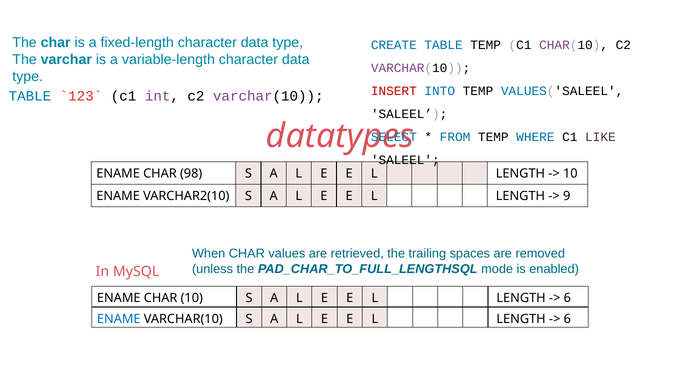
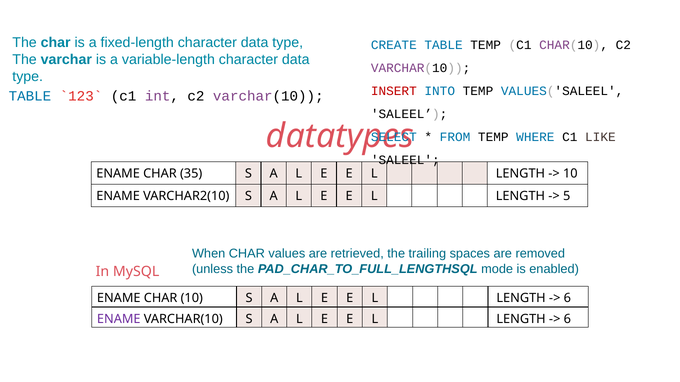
98: 98 -> 35
9: 9 -> 5
ENAME at (119, 319) colour: blue -> purple
